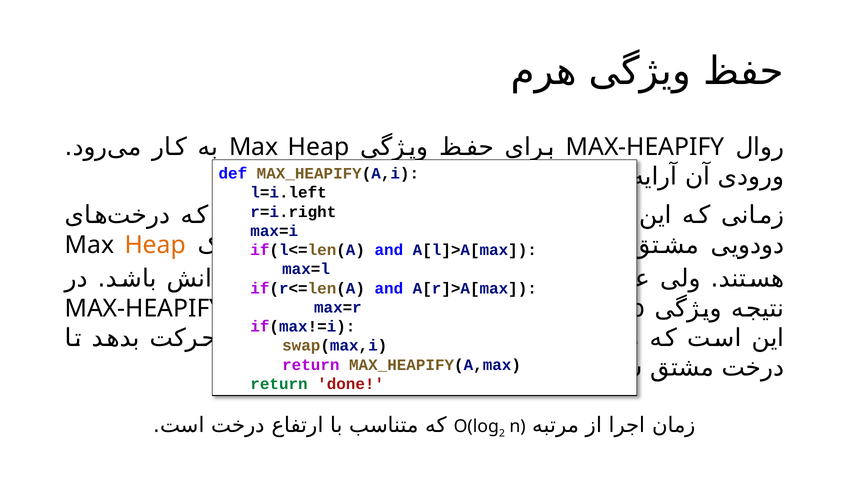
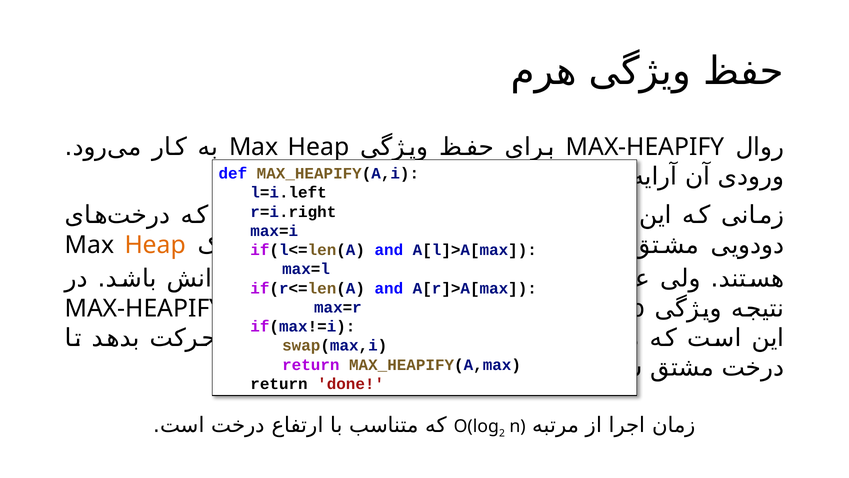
return at (279, 384) colour: green -> black
